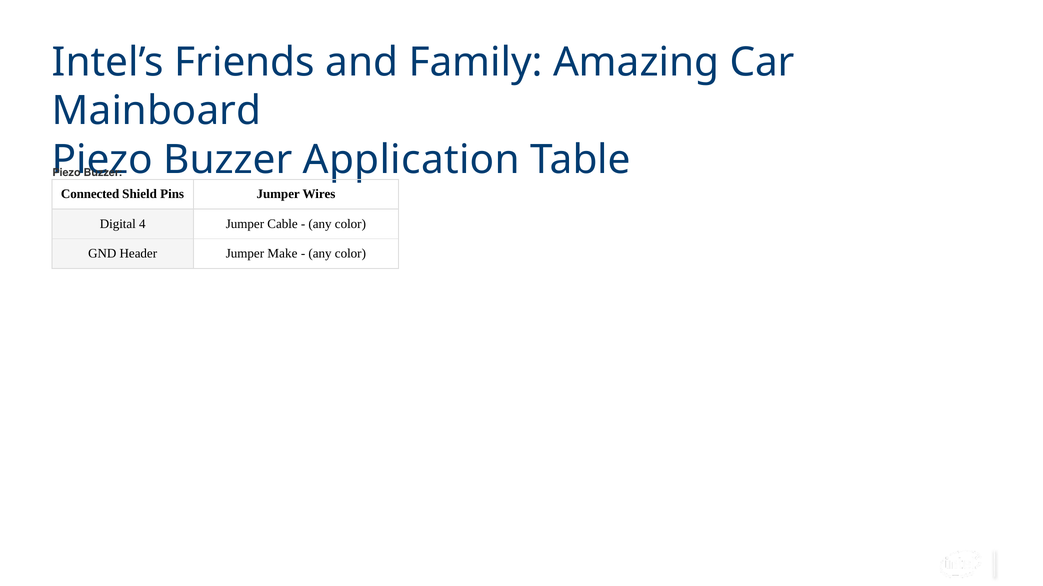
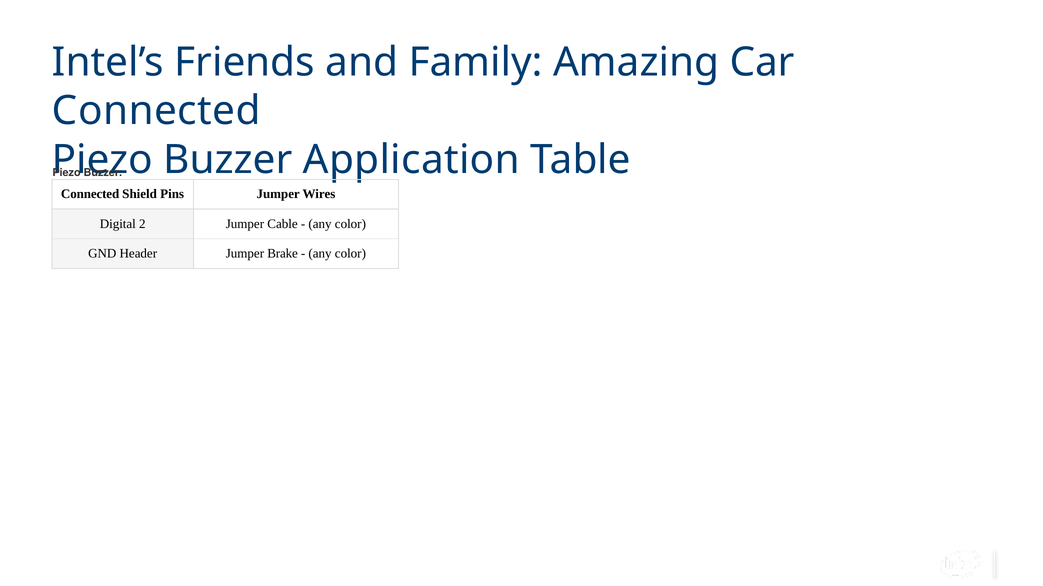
Mainboard at (156, 111): Mainboard -> Connected
4: 4 -> 2
Make: Make -> Brake
